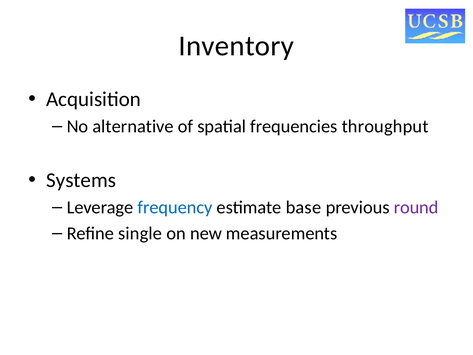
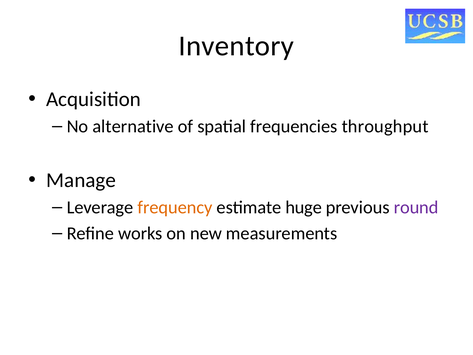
Systems: Systems -> Manage
frequency colour: blue -> orange
base: base -> huge
single: single -> works
